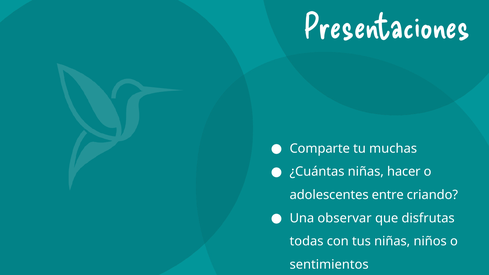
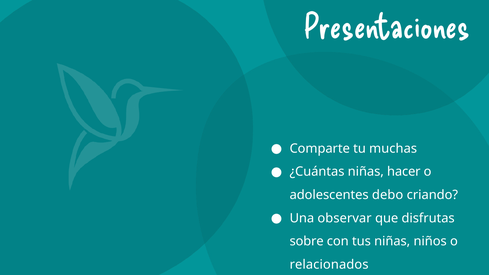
entre: entre -> debo
todas: todas -> sobre
sentimientos: sentimientos -> relacionados
